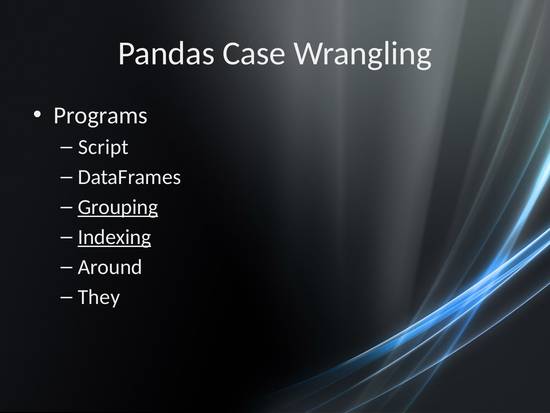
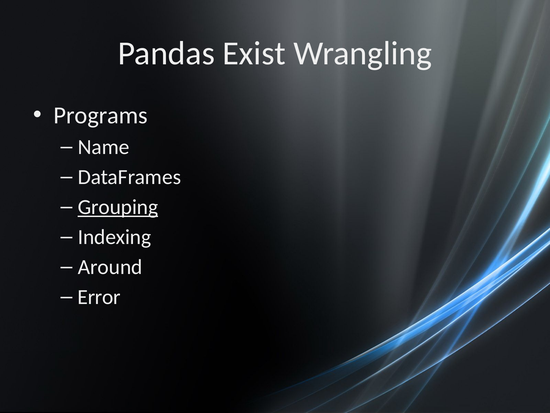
Case: Case -> Exist
Script: Script -> Name
Indexing underline: present -> none
They: They -> Error
